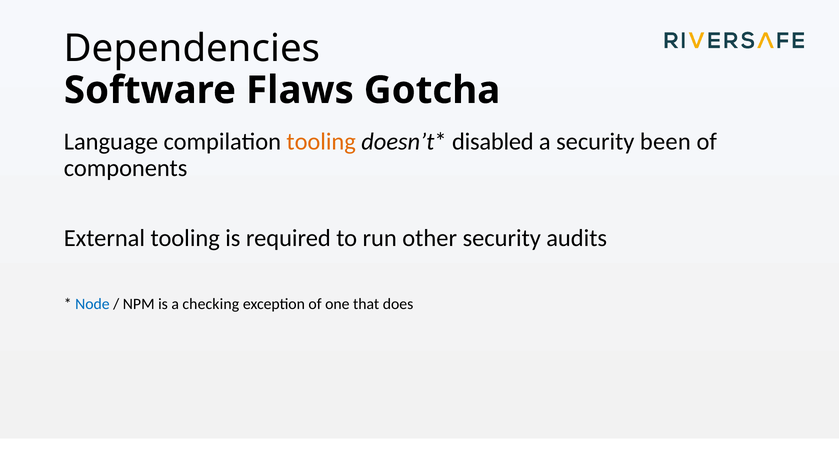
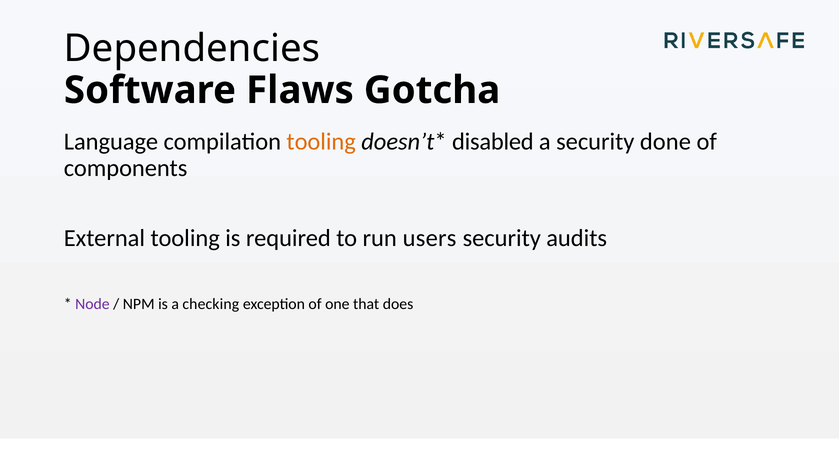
been: been -> done
other: other -> users
Node colour: blue -> purple
